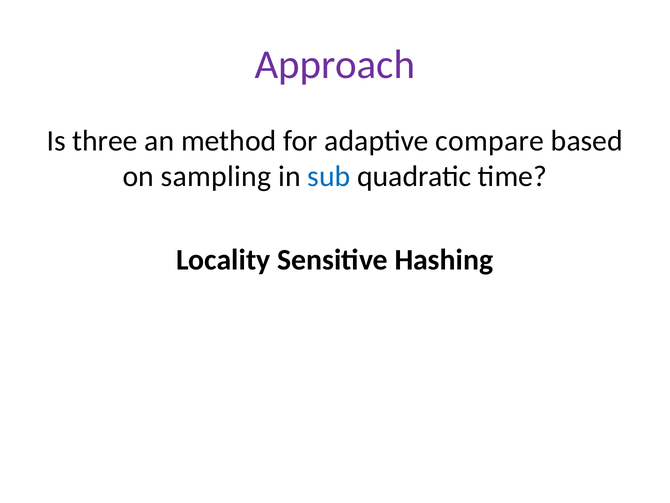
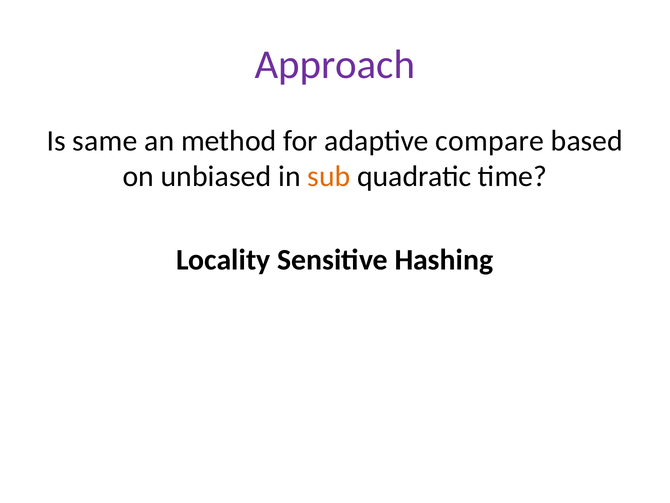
three: three -> same
sampling: sampling -> unbiased
sub colour: blue -> orange
